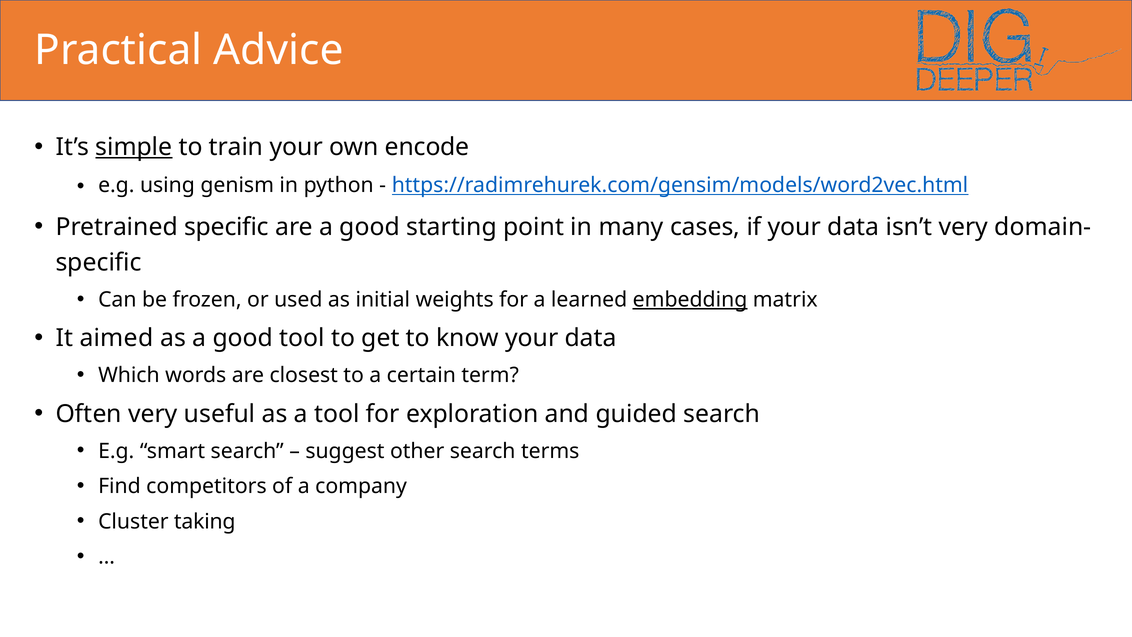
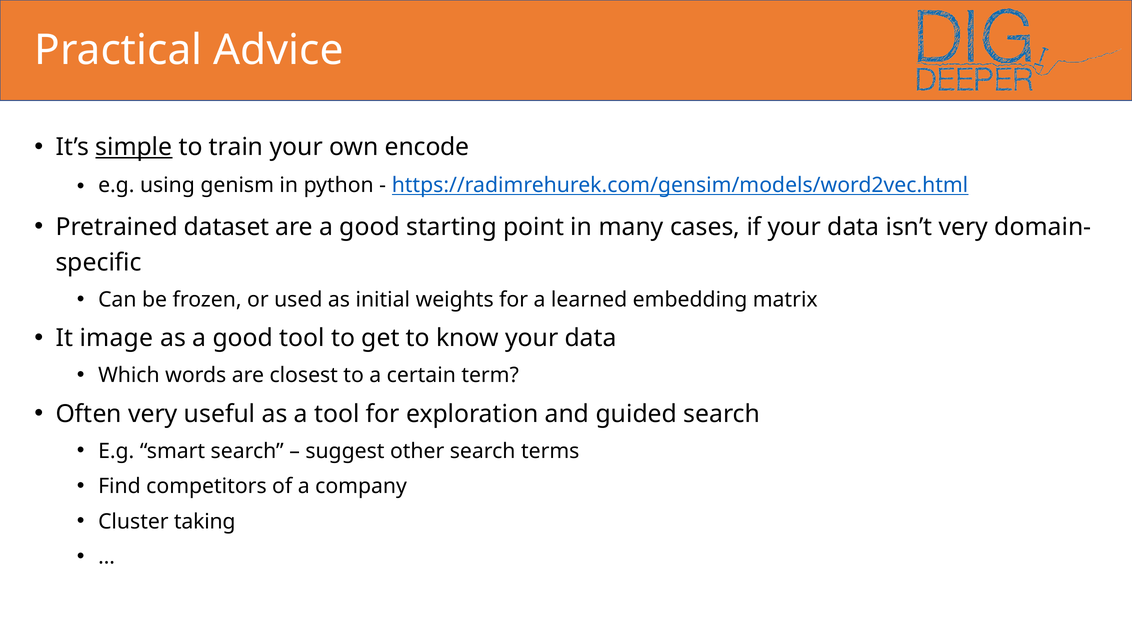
Pretrained specific: specific -> dataset
embedding underline: present -> none
aimed: aimed -> image
